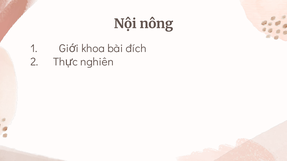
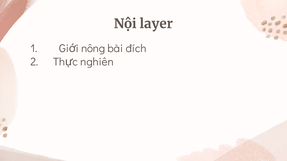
nông: nông -> layer
khoa: khoa -> nông
